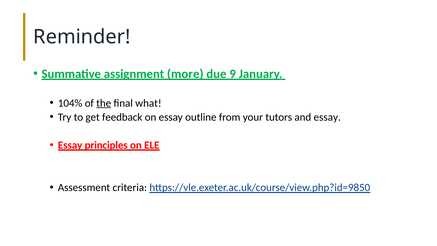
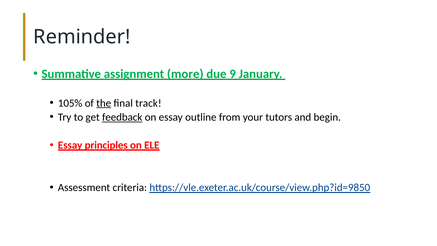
104%: 104% -> 105%
what: what -> track
feedback underline: none -> present
and essay: essay -> begin
